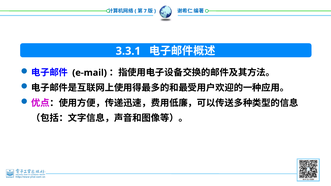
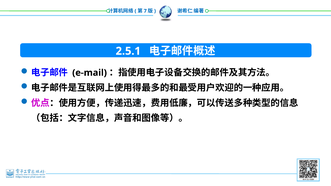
3.3.1: 3.3.1 -> 2.5.1
